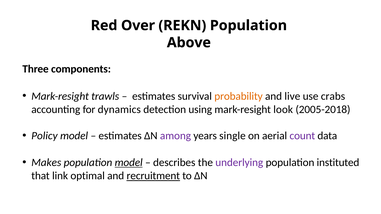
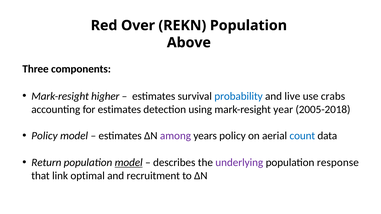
trawls: trawls -> higher
probability colour: orange -> blue
for dynamics: dynamics -> estimates
look: look -> year
years single: single -> policy
count colour: purple -> blue
Makes: Makes -> Return
instituted: instituted -> response
recruitment underline: present -> none
